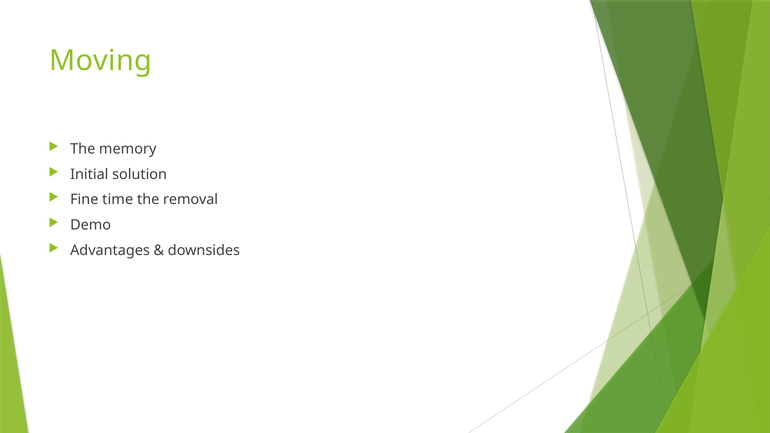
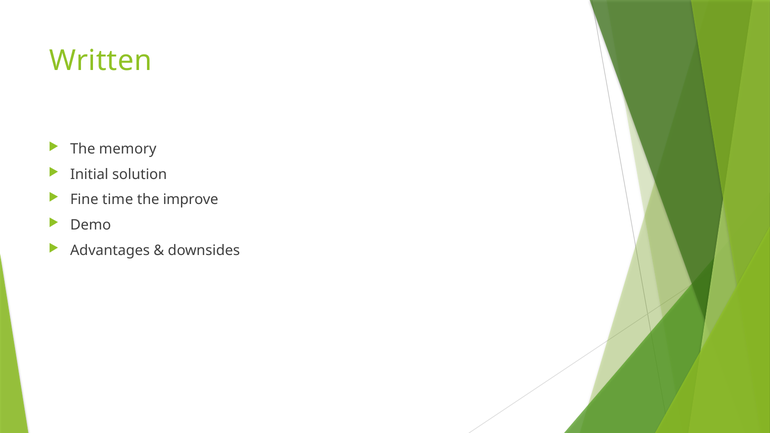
Moving: Moving -> Written
removal: removal -> improve
